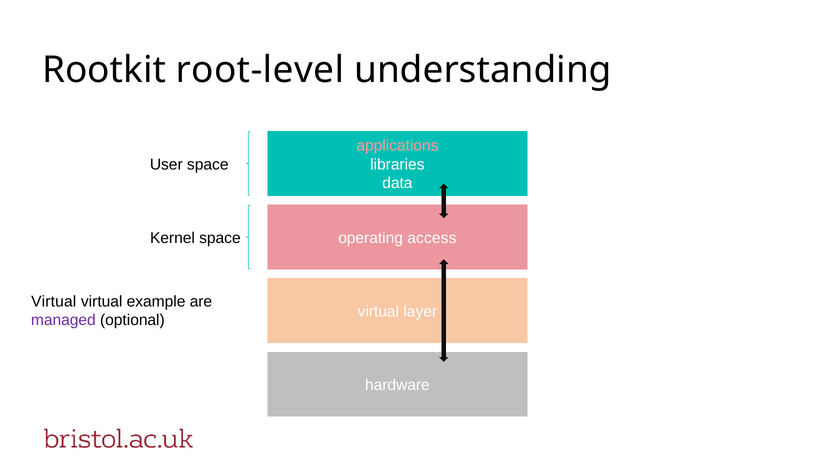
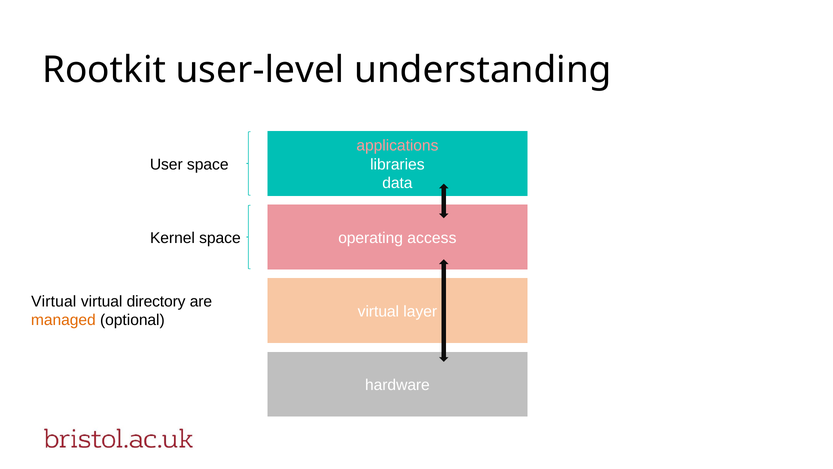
root-level: root-level -> user-level
example: example -> directory
managed colour: purple -> orange
